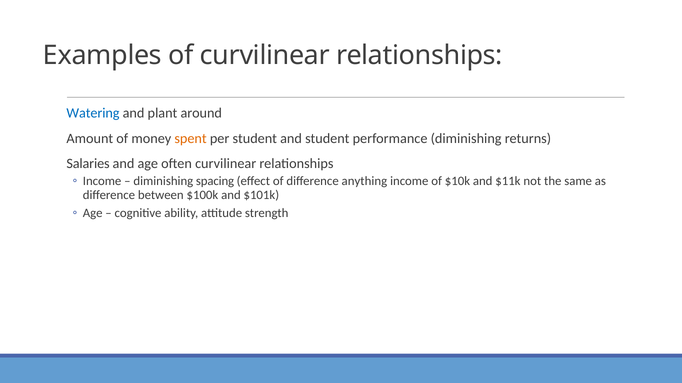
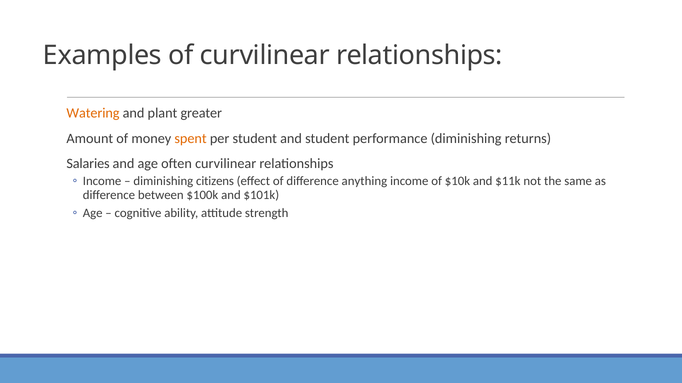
Watering colour: blue -> orange
around: around -> greater
spacing: spacing -> citizens
